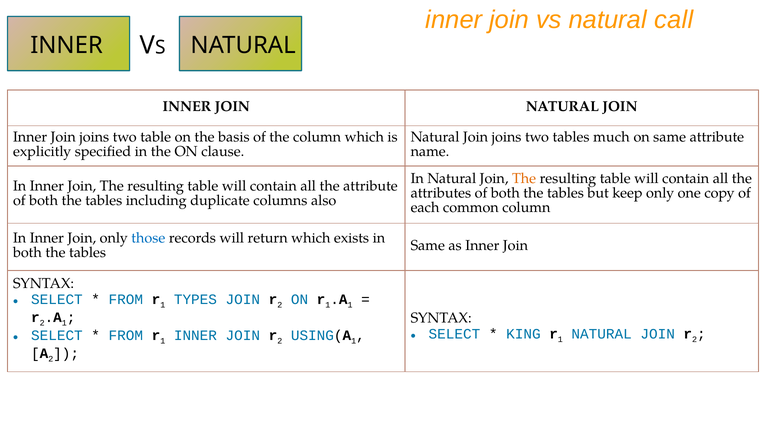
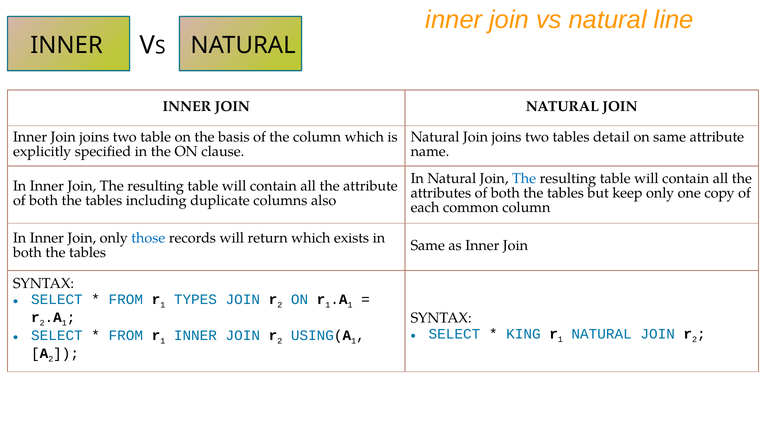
call: call -> line
much: much -> detail
The at (524, 179) colour: orange -> blue
